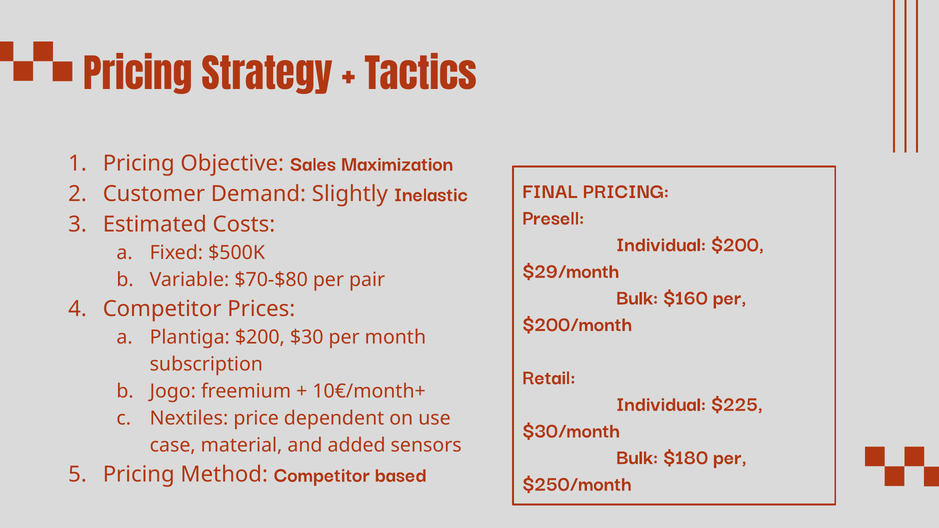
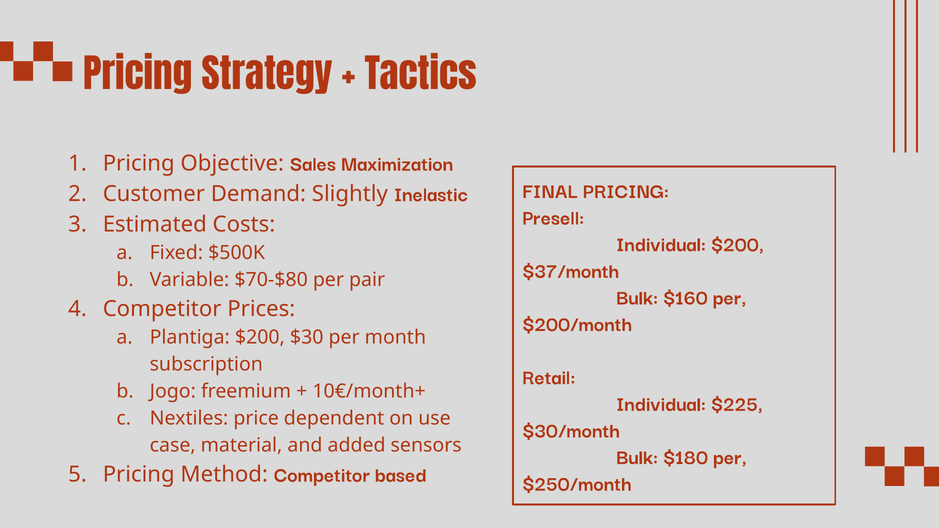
$29/month: $29/month -> $37/month
